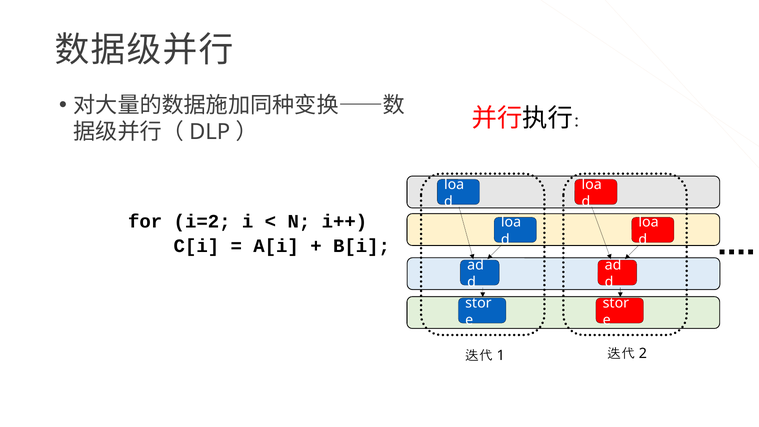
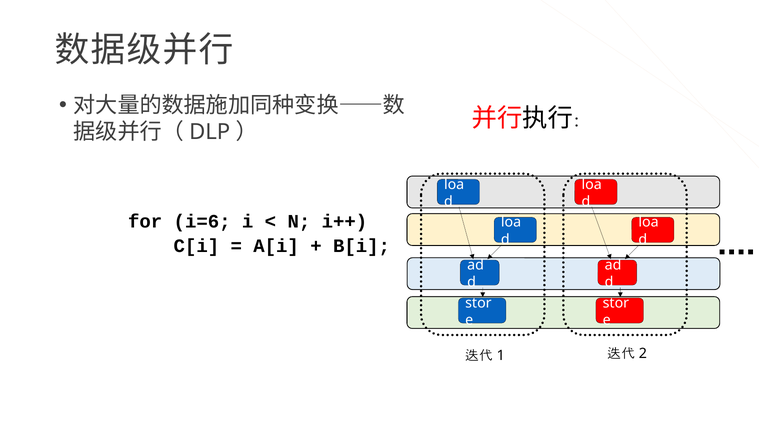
i=2: i=2 -> i=6
